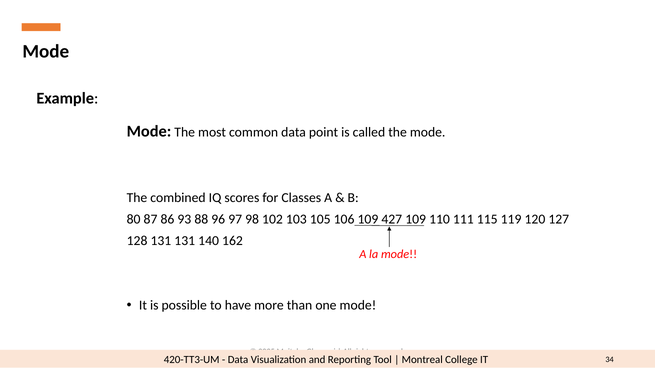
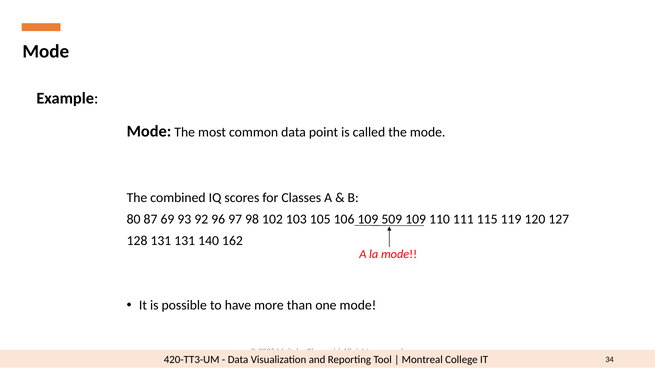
86: 86 -> 69
88: 88 -> 92
427: 427 -> 509
